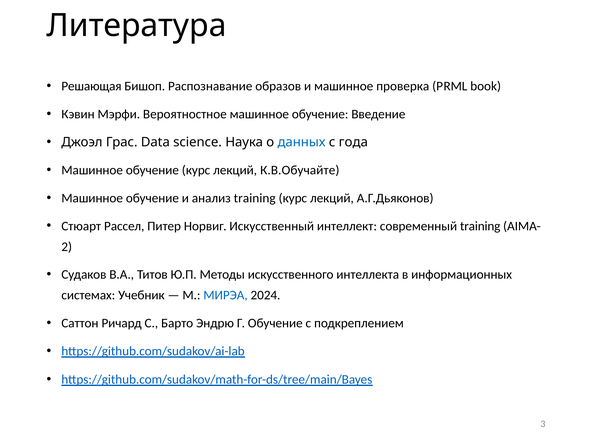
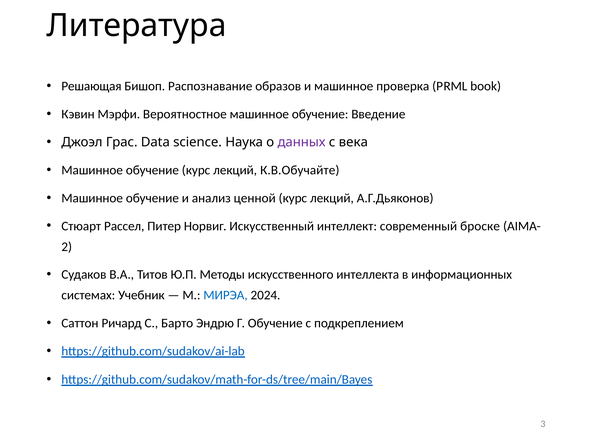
данных colour: blue -> purple
года: года -> века
анализ training: training -> ценной
современный training: training -> броске
